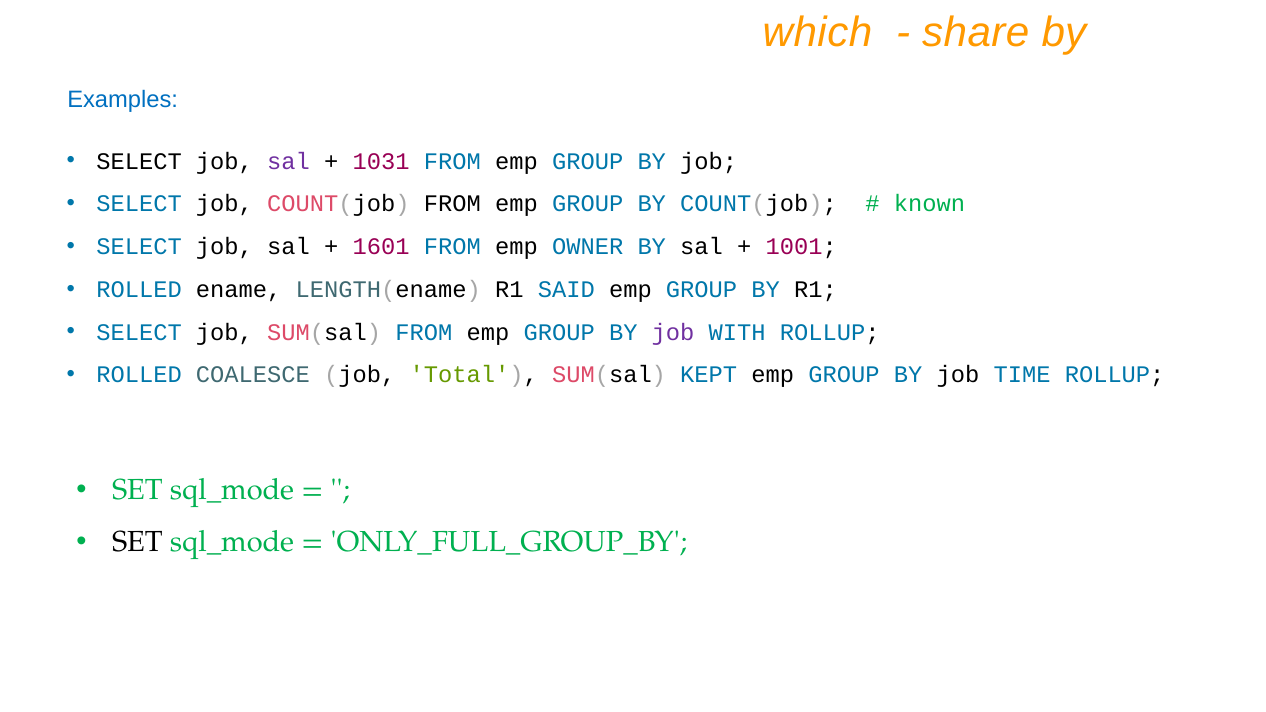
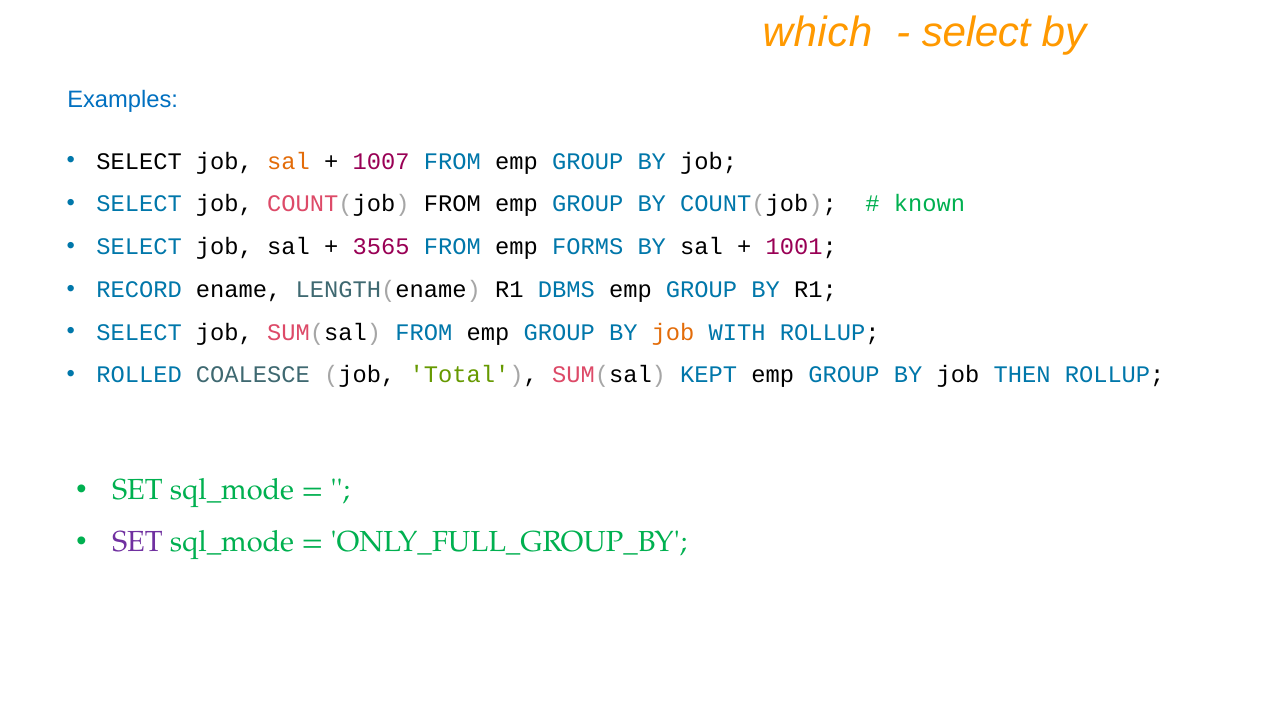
share at (976, 33): share -> select
sal at (289, 161) colour: purple -> orange
1031: 1031 -> 1007
1601: 1601 -> 3565
OWNER: OWNER -> FORMS
ROLLED at (139, 290): ROLLED -> RECORD
SAID: SAID -> DBMS
job at (673, 332) colour: purple -> orange
TIME: TIME -> THEN
SET at (137, 542) colour: black -> purple
